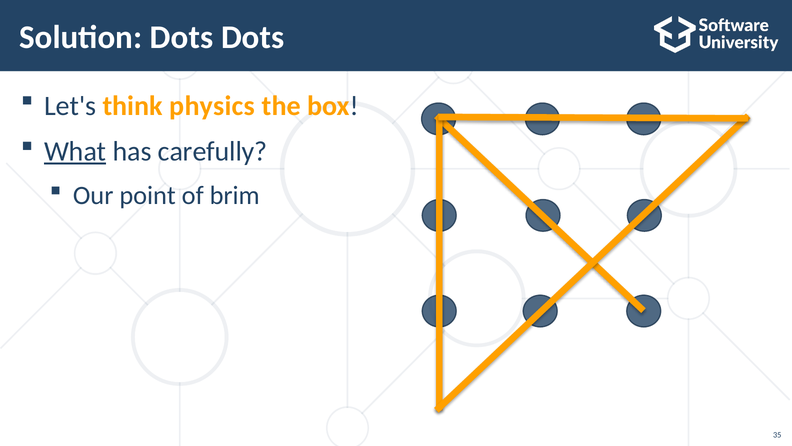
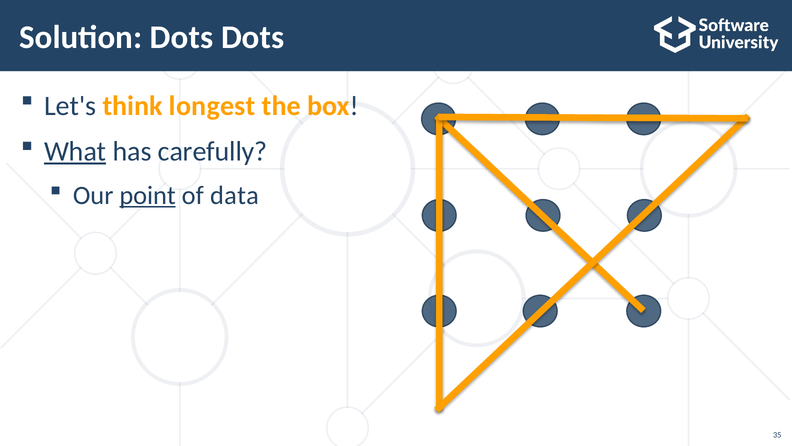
physics: physics -> longest
point underline: none -> present
brim: brim -> data
